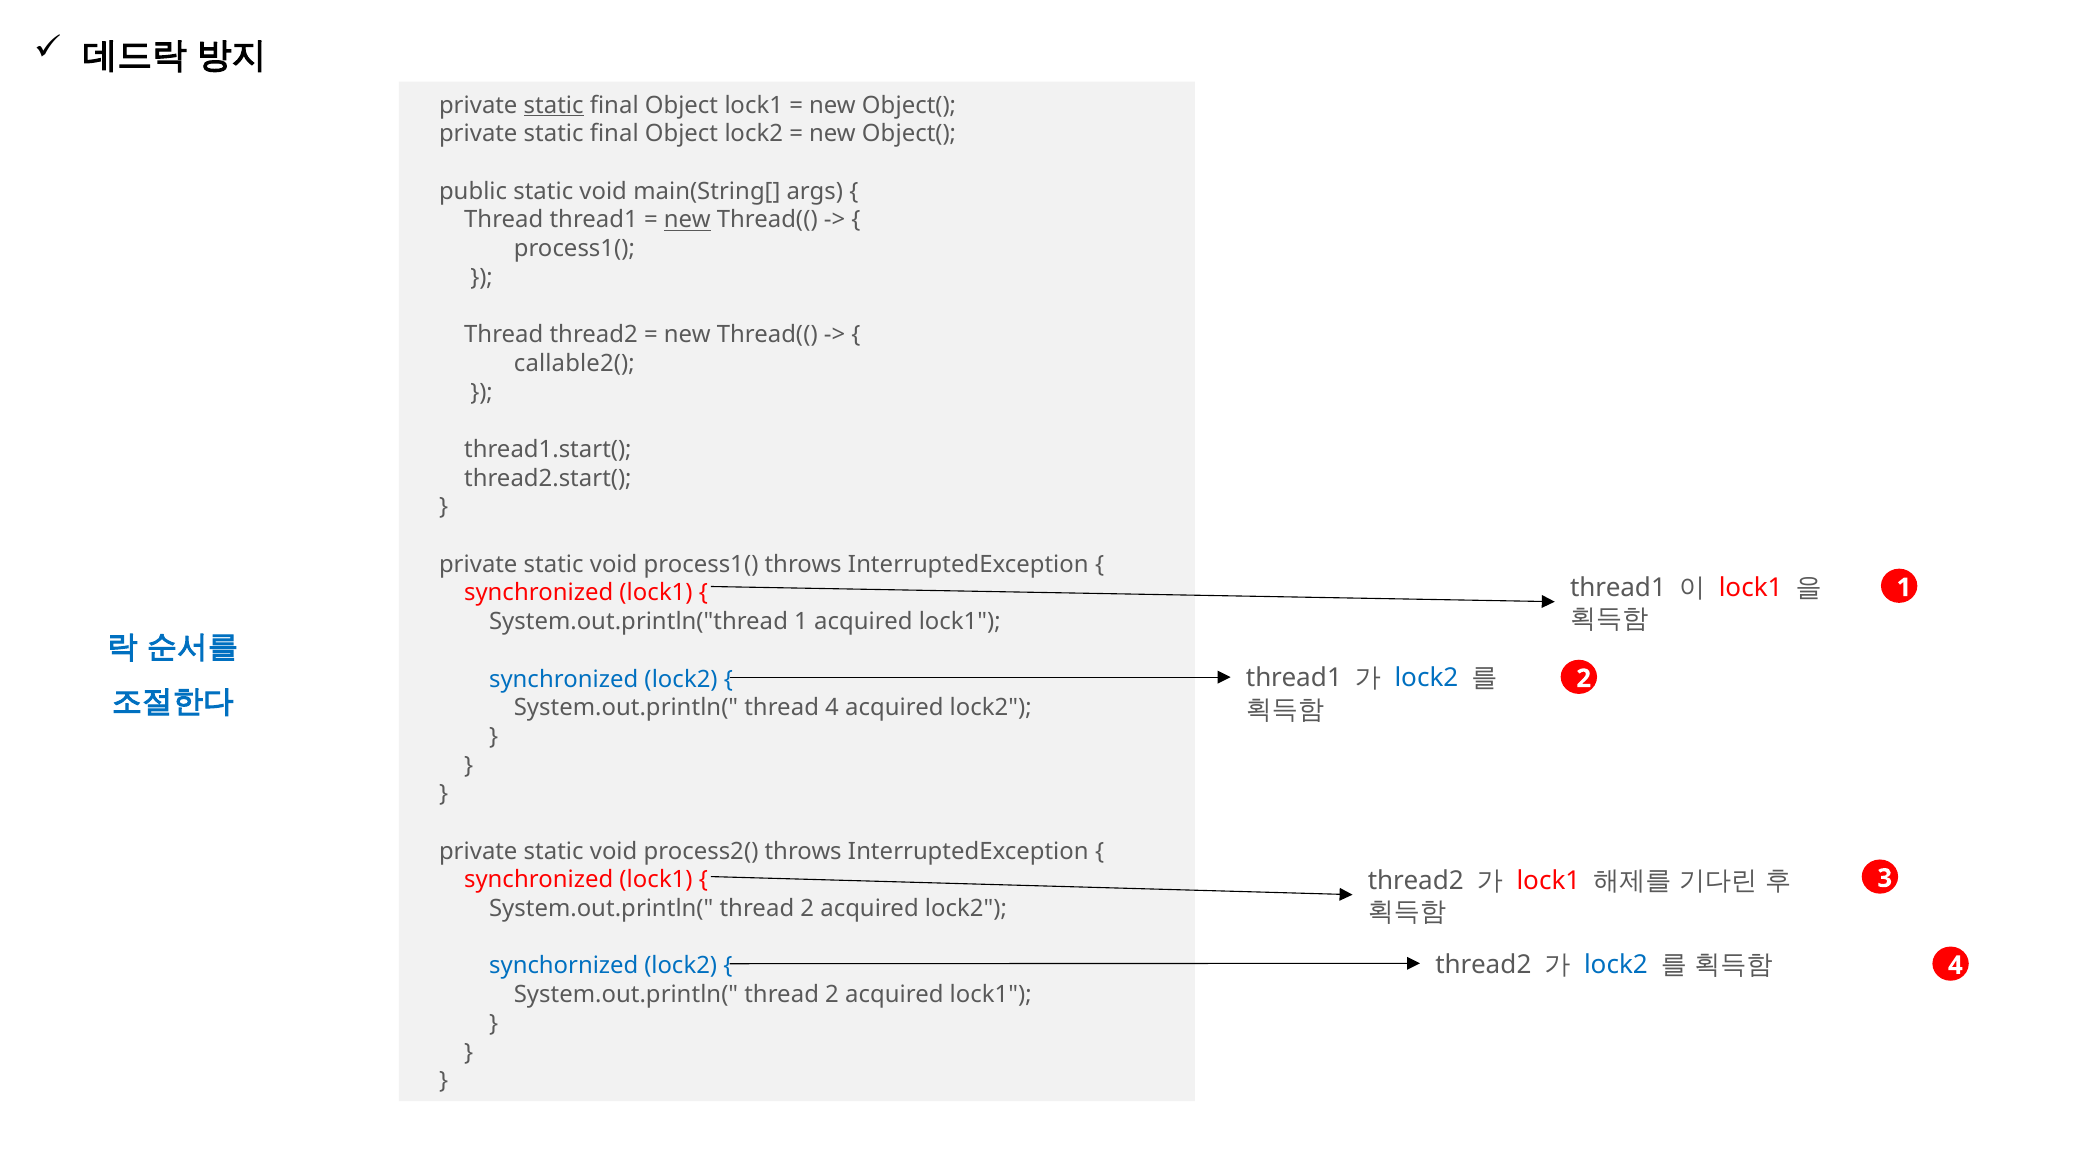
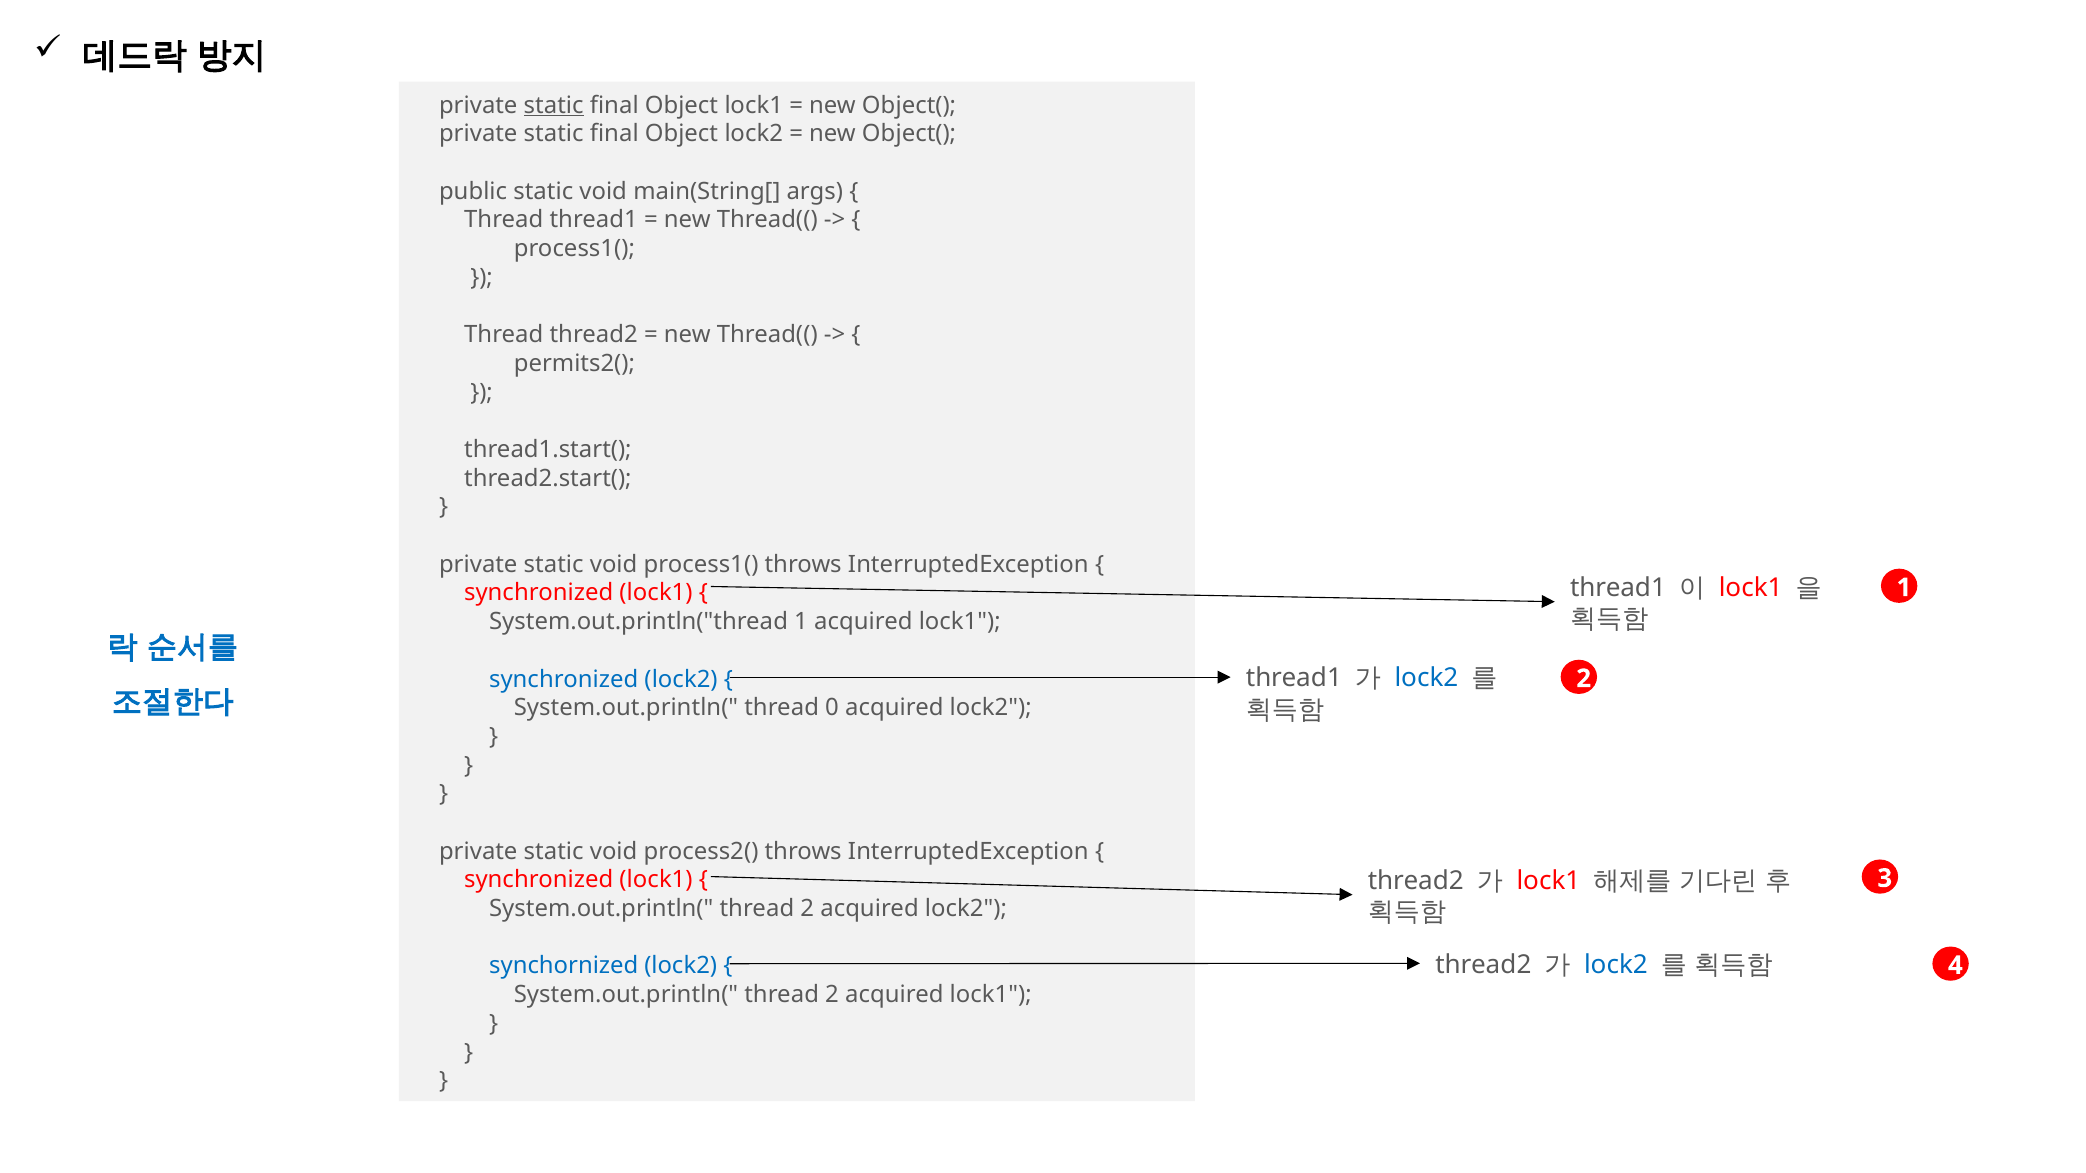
new at (687, 220) underline: present -> none
callable2(: callable2( -> permits2(
thread 4: 4 -> 0
